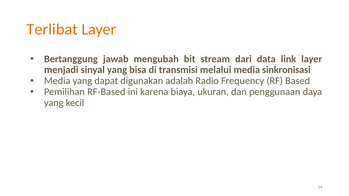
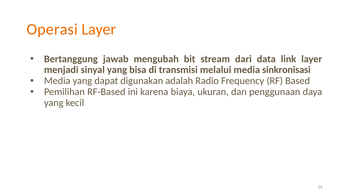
Terlibat: Terlibat -> Operasi
